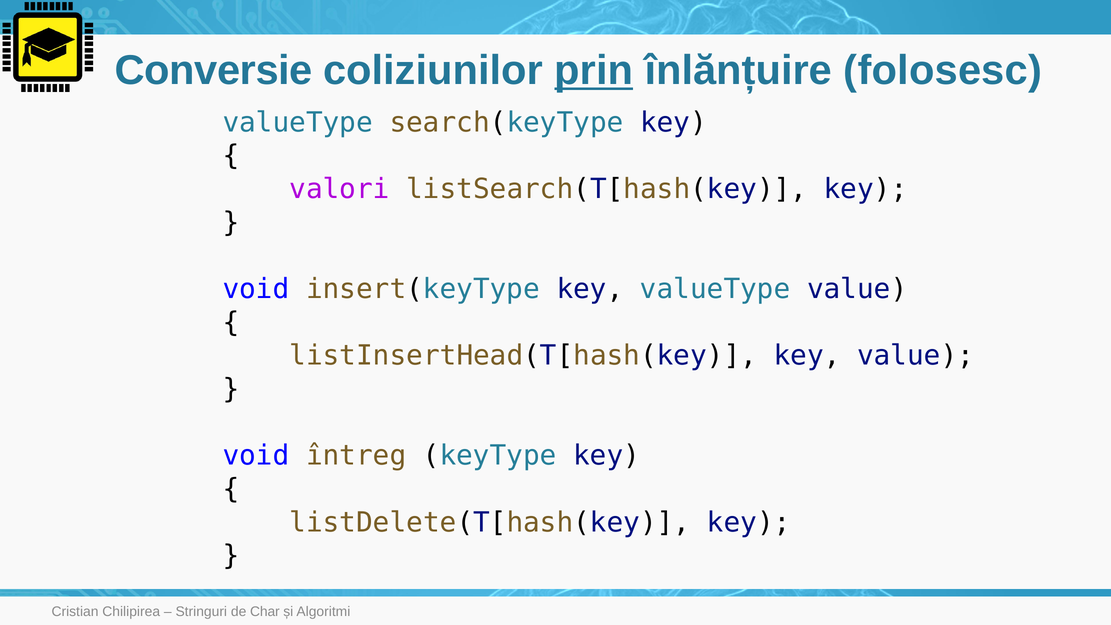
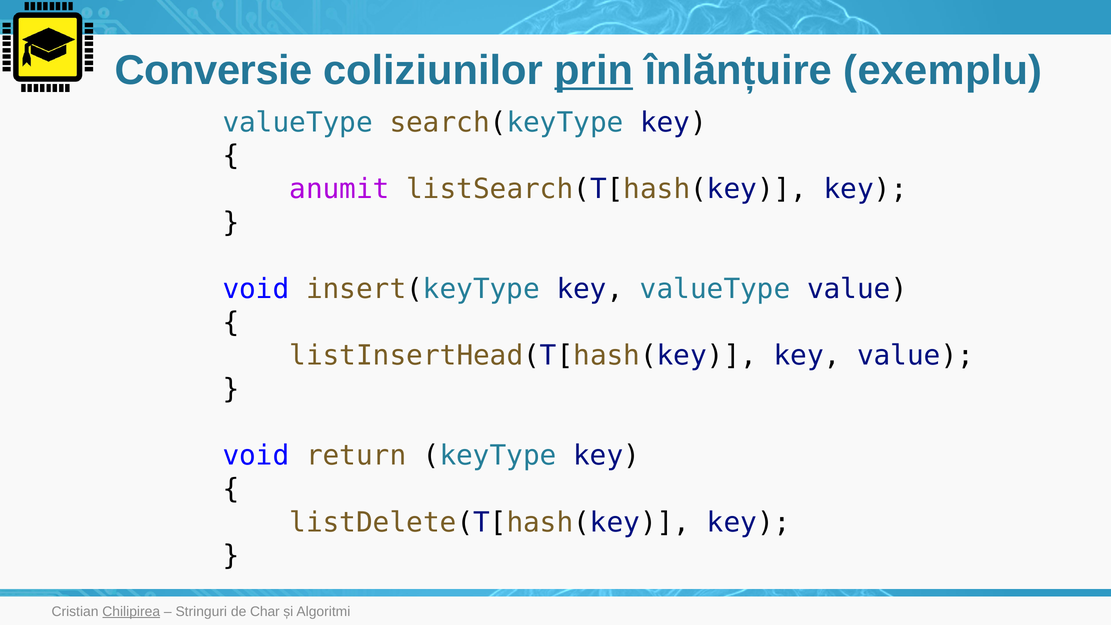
folosesc: folosesc -> exemplu
valori: valori -> anumit
întreg: întreg -> return
Chilipirea underline: none -> present
